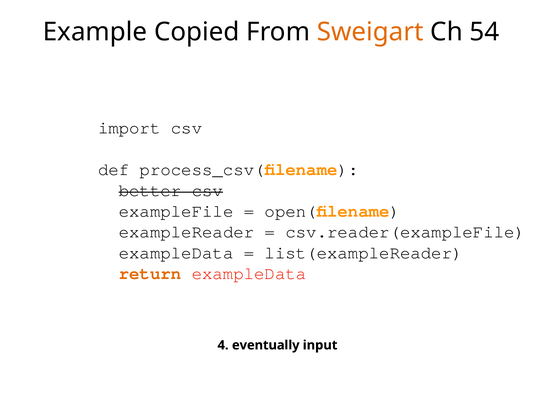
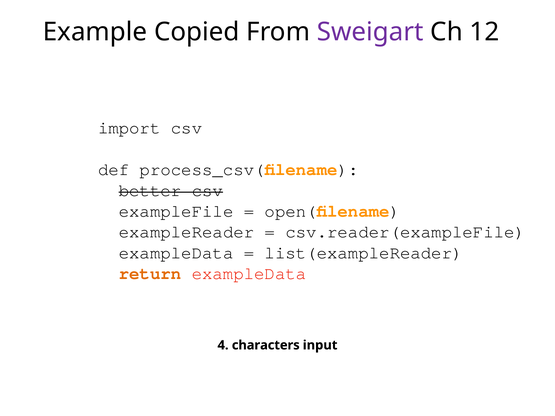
Sweigart colour: orange -> purple
54: 54 -> 12
eventually: eventually -> characters
